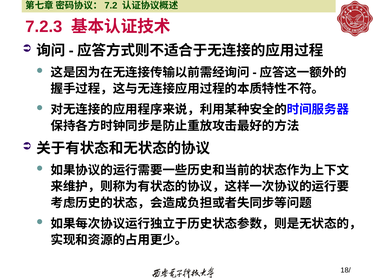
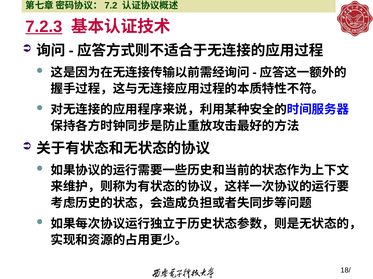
7.2.3 underline: none -> present
